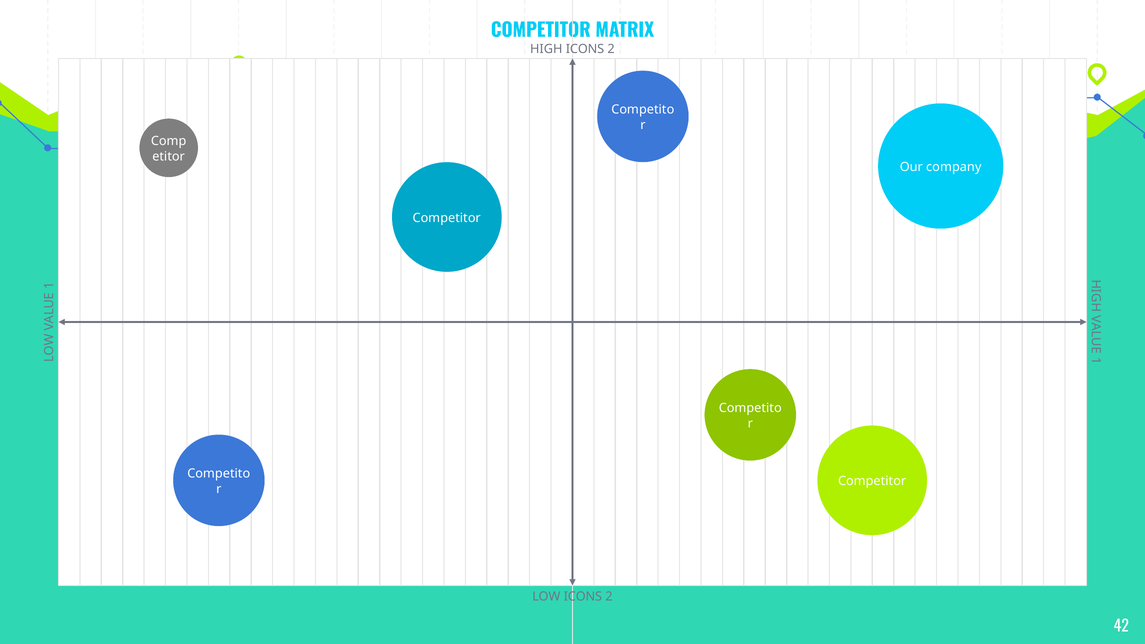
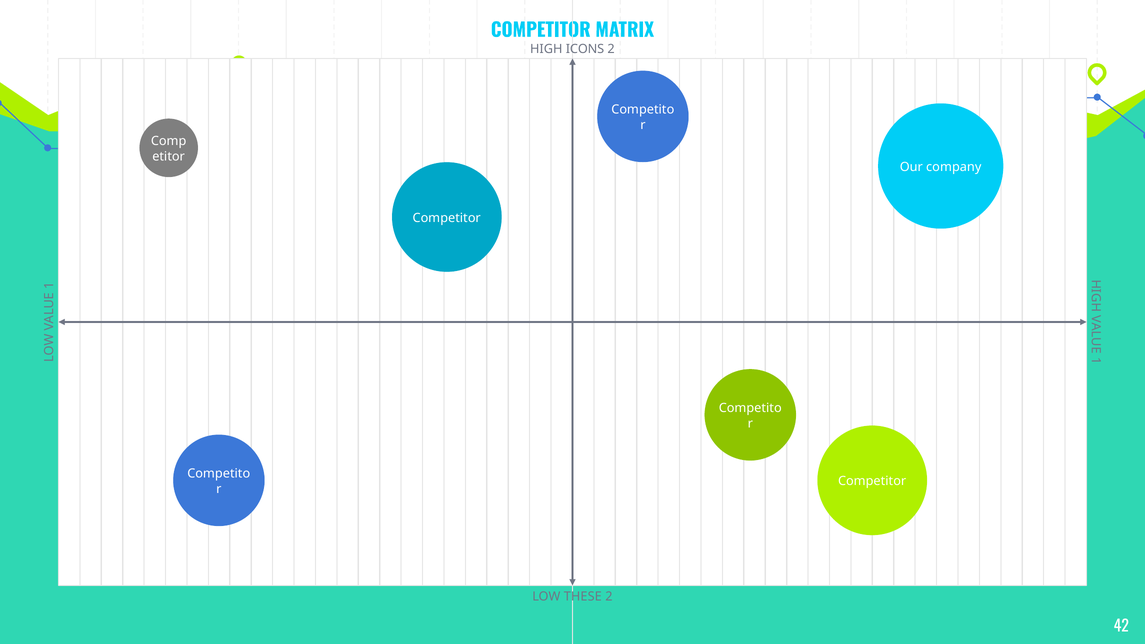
LOW ICONS: ICONS -> THESE
